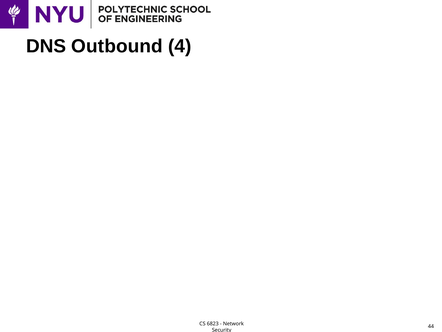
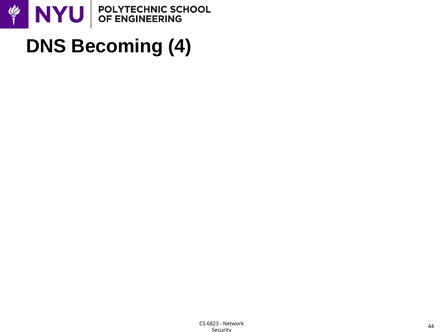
Outbound: Outbound -> Becoming
